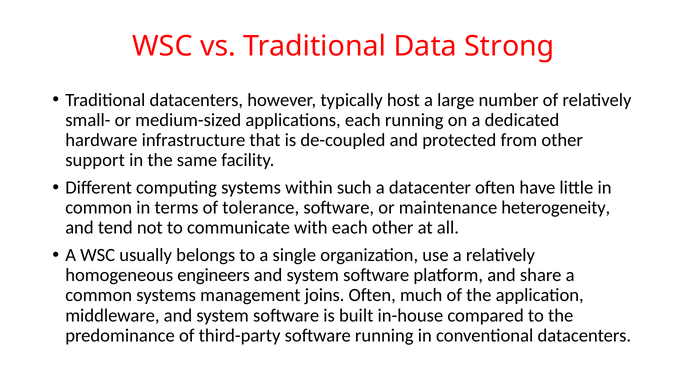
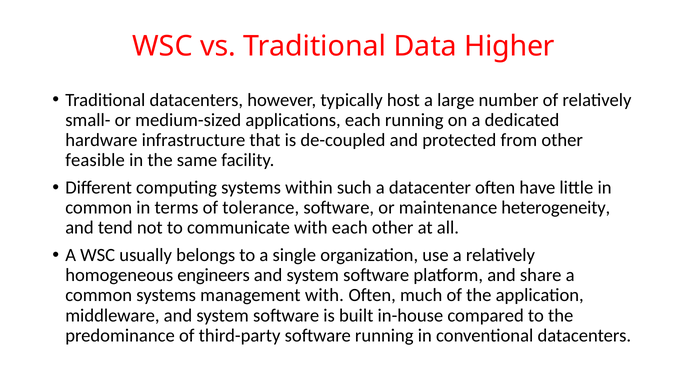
Strong: Strong -> Higher
support: support -> feasible
management joins: joins -> with
